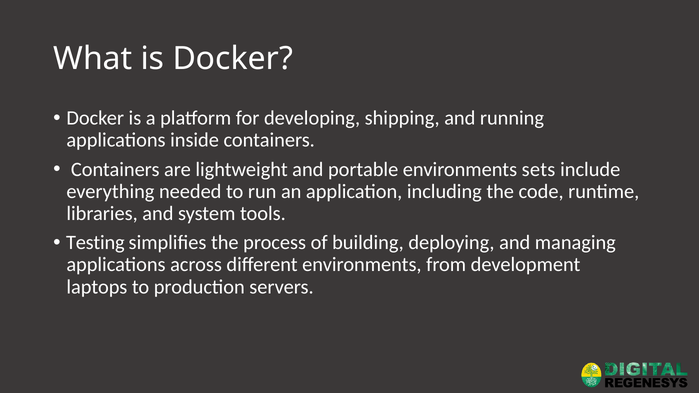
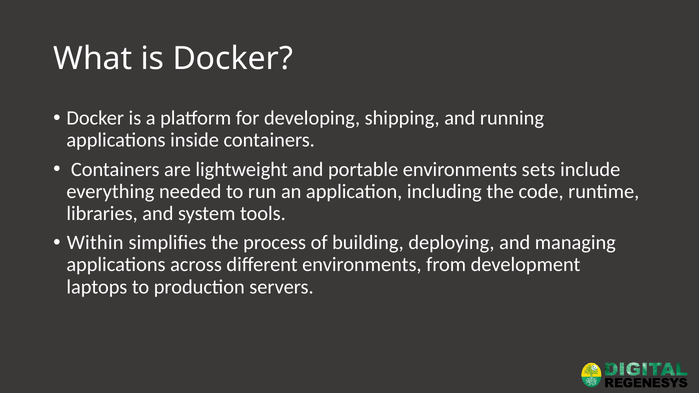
Testing: Testing -> Within
